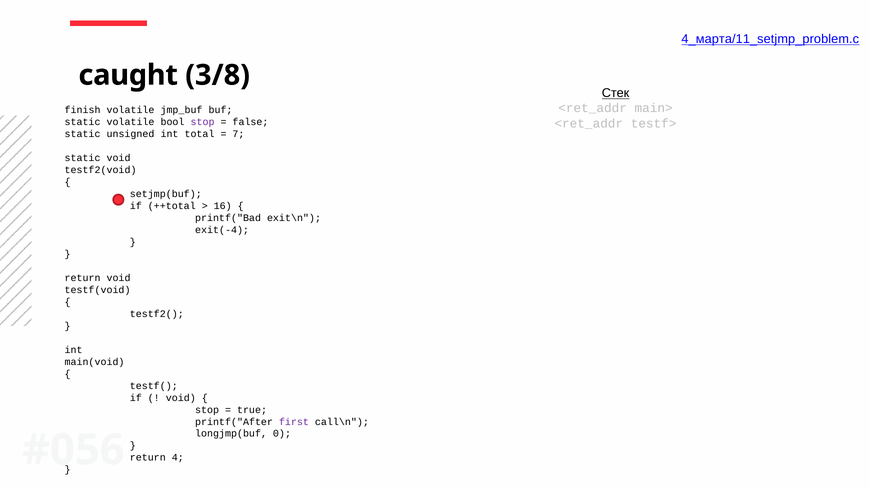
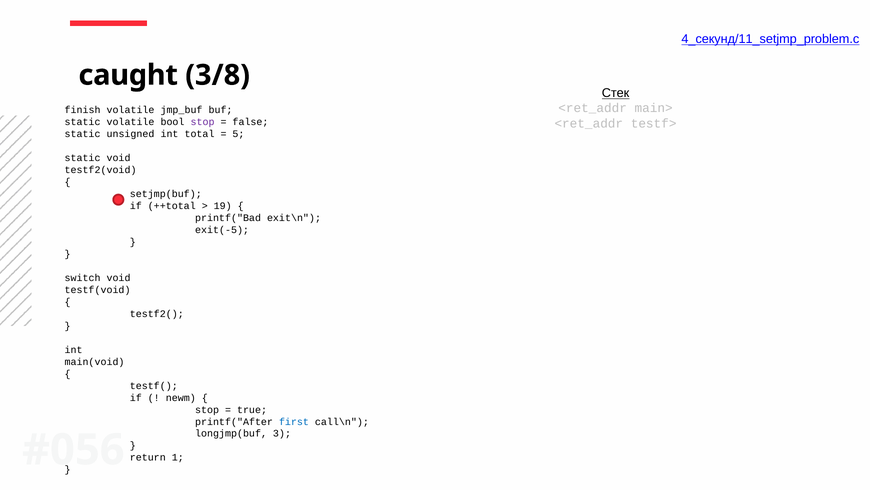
4_марта/11_setjmp_problem.c: 4_марта/11_setjmp_problem.c -> 4_секунд/11_setjmp_problem.c
7: 7 -> 5
16: 16 -> 19
exit(-4: exit(-4 -> exit(-5
return at (83, 278): return -> switch
void at (181, 397): void -> newm
first colour: purple -> blue
0: 0 -> 3
4: 4 -> 1
